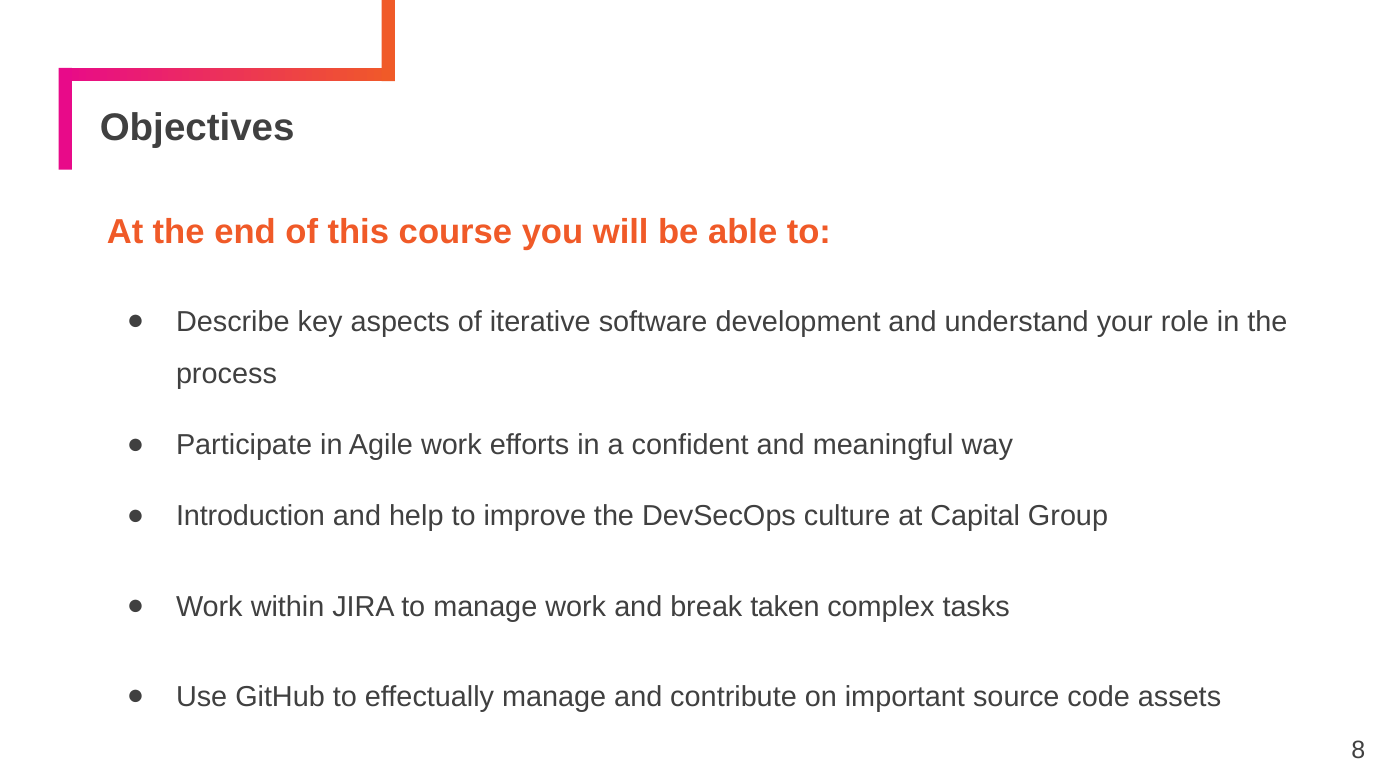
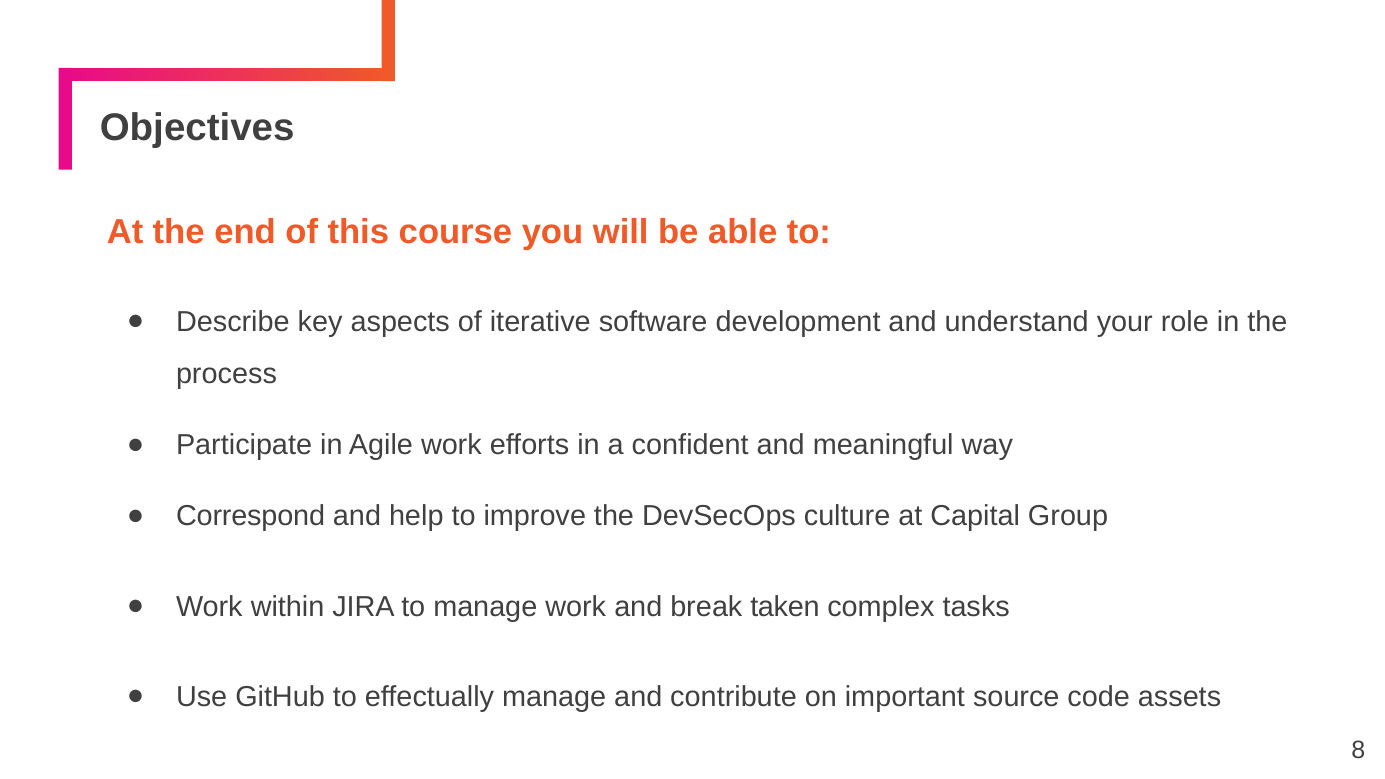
Introduction: Introduction -> Correspond
